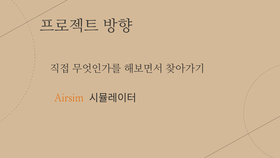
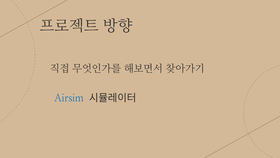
Airsim colour: orange -> blue
